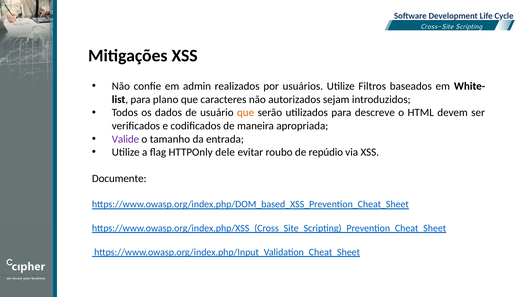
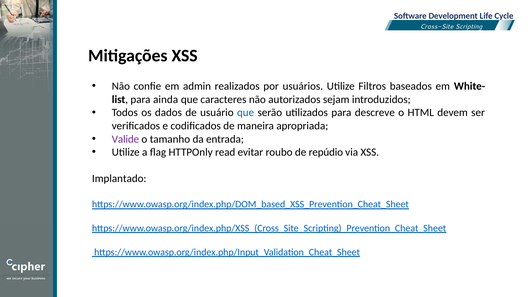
plano: plano -> ainda
que at (246, 113) colour: orange -> blue
dele: dele -> read
Documente: Documente -> Implantado
